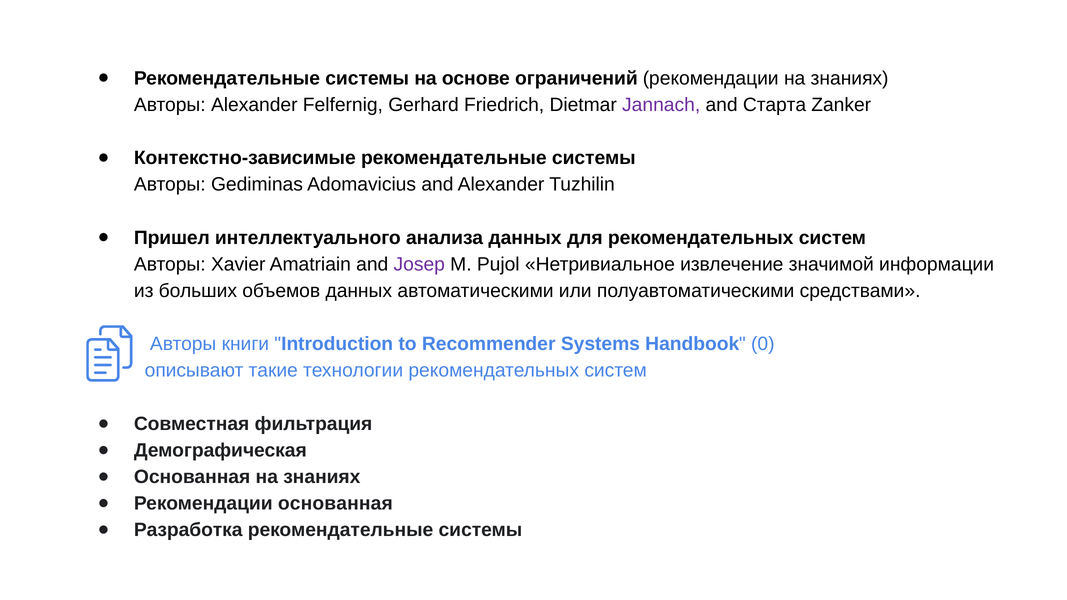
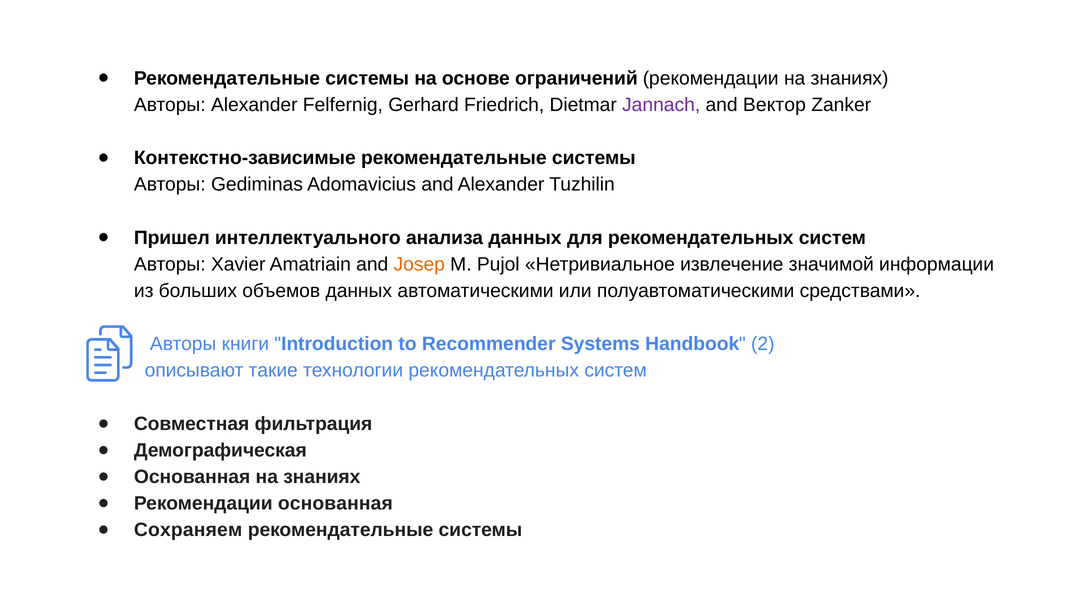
Старта: Старта -> Вектор
Josep colour: purple -> orange
0: 0 -> 2
Разработка: Разработка -> Сохраняем
